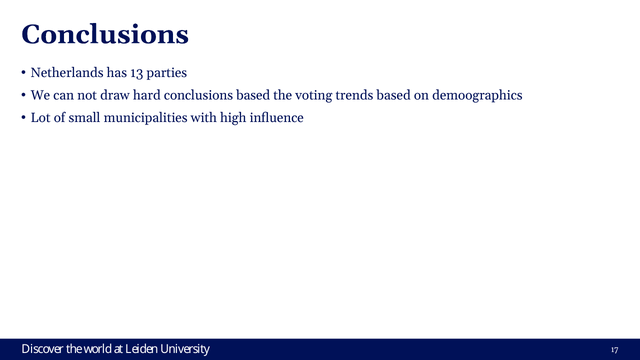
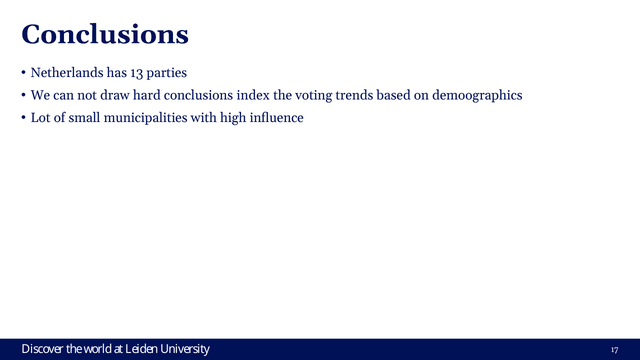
conclusions based: based -> index
